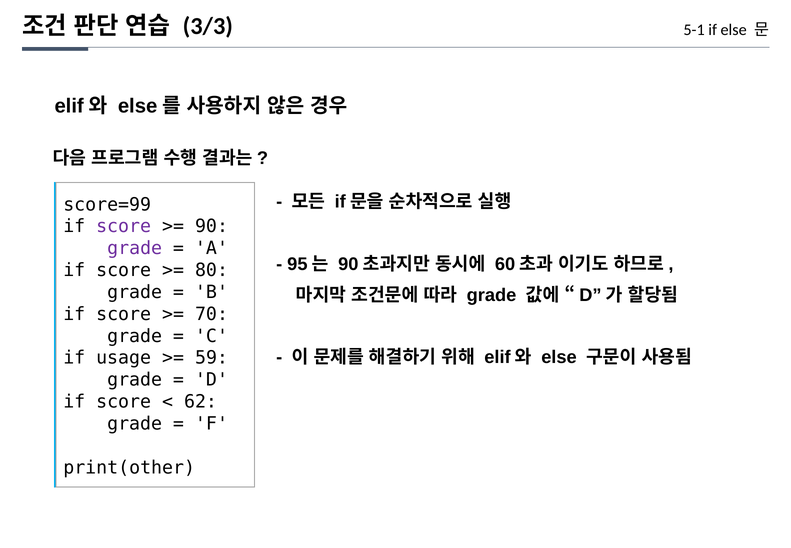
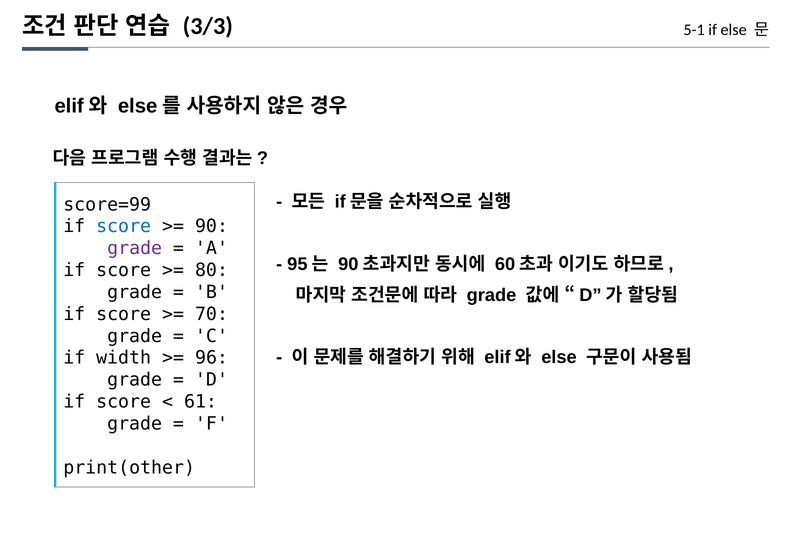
score at (124, 226) colour: purple -> blue
usage: usage -> width
59: 59 -> 96
62: 62 -> 61
